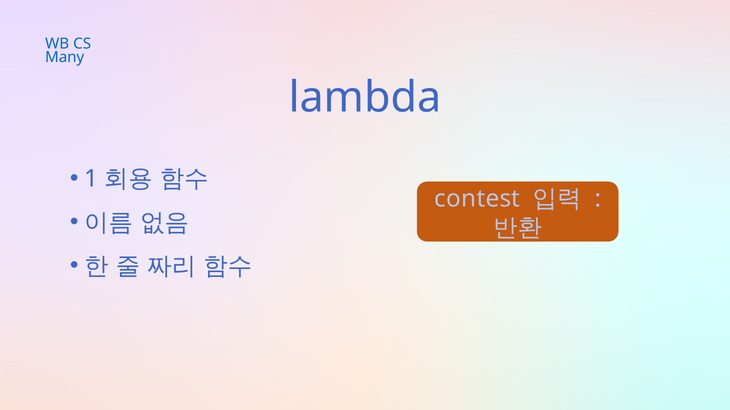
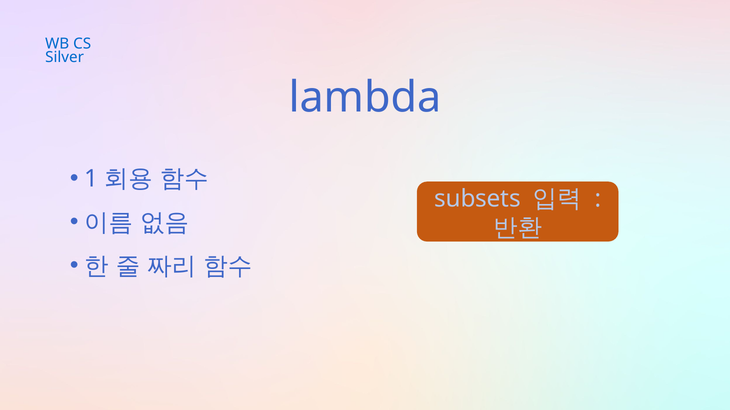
Many: Many -> Silver
contest: contest -> subsets
